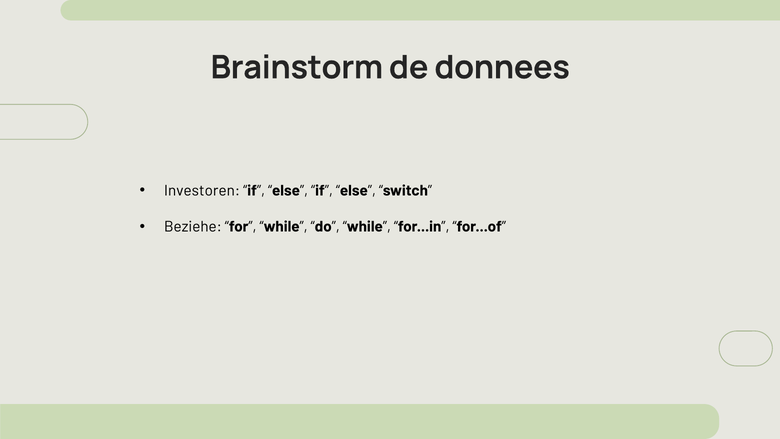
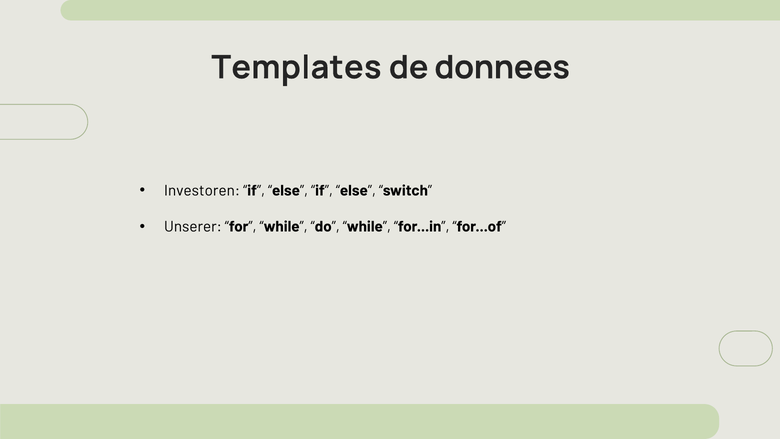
Brainstorm: Brainstorm -> Templates
Beziehe: Beziehe -> Unserer
